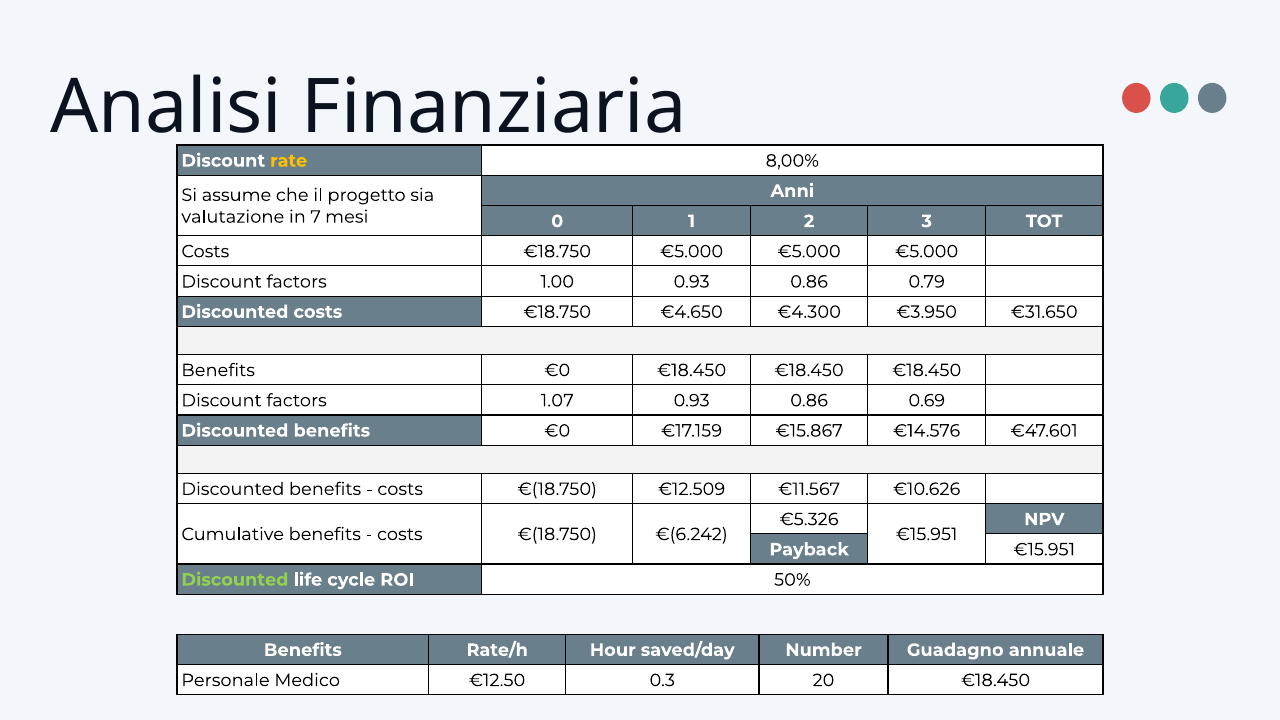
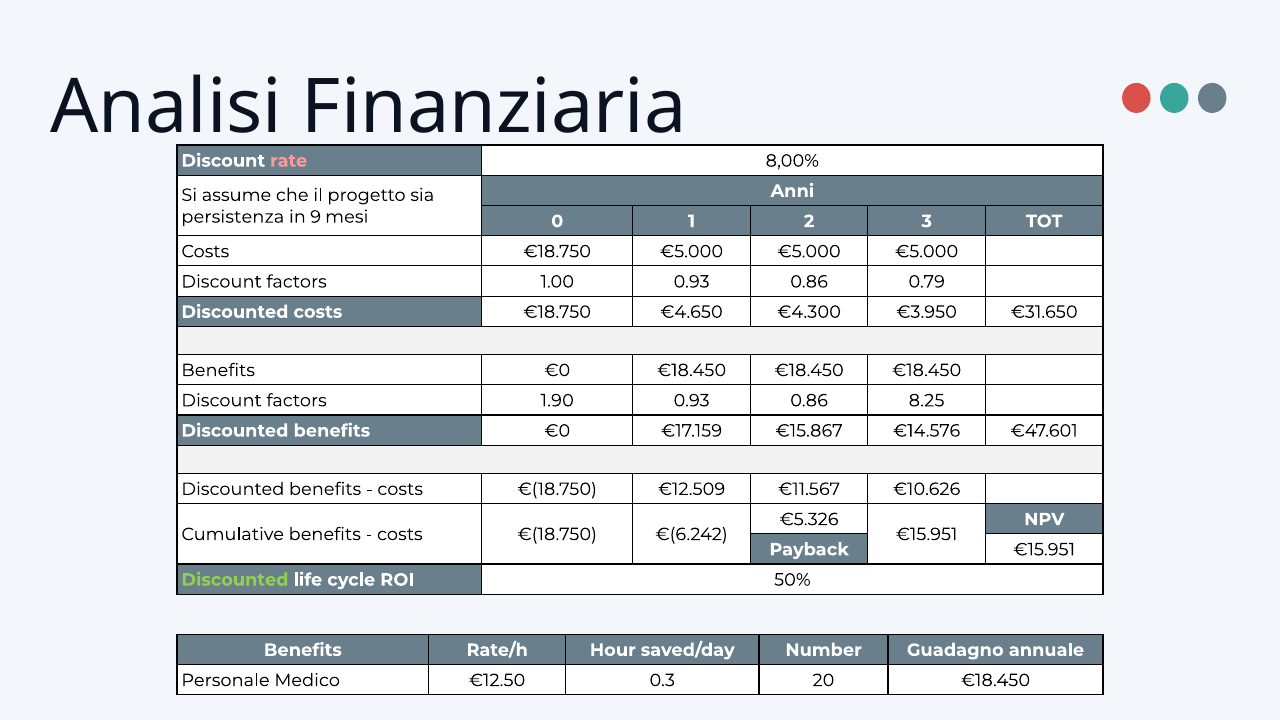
rate colour: yellow -> pink
valutazione: valutazione -> persistenza
7: 7 -> 9
1.07: 1.07 -> 1.90
0.69: 0.69 -> 8.25
